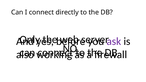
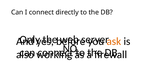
ask colour: purple -> orange
